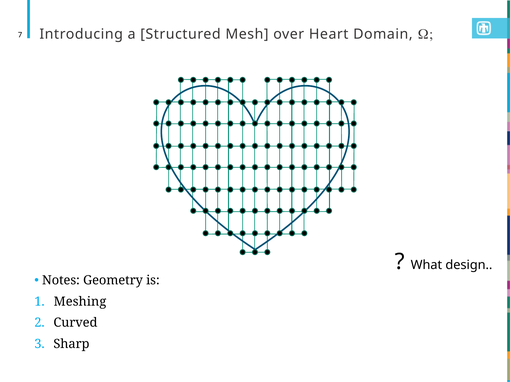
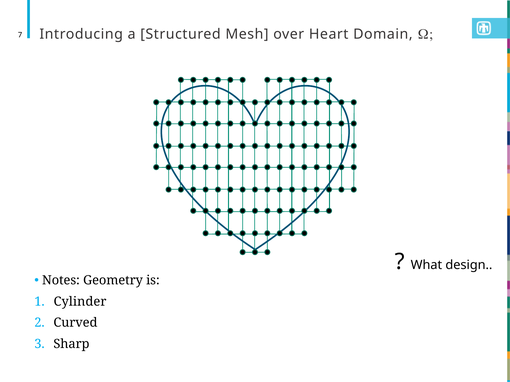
Meshing: Meshing -> Cylinder
